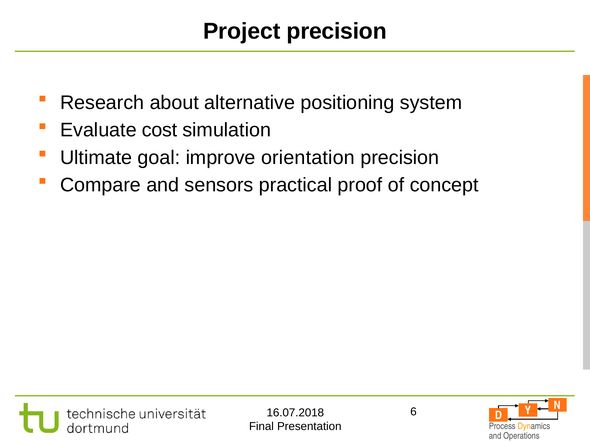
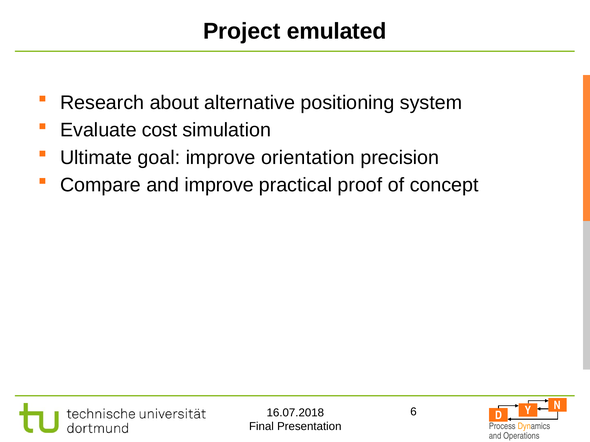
Project precision: precision -> emulated
and sensors: sensors -> improve
